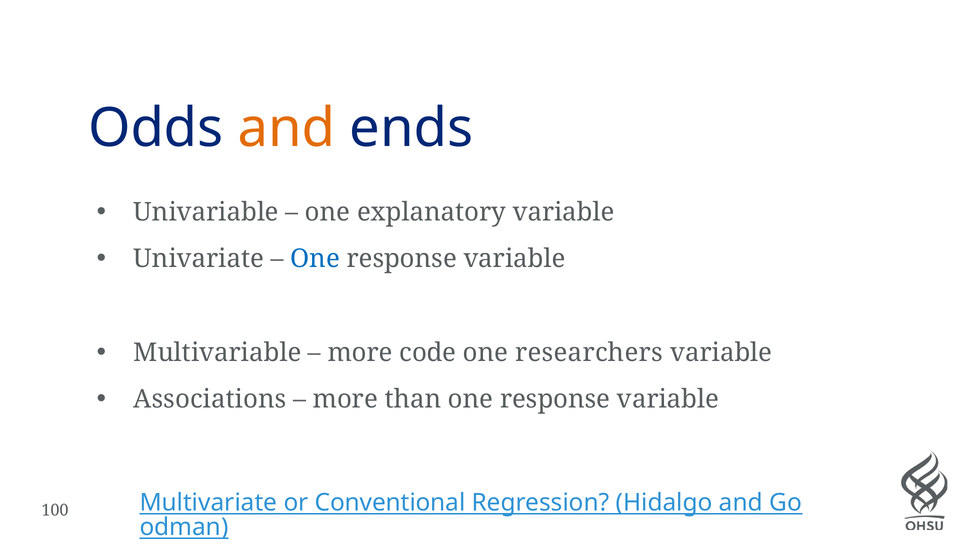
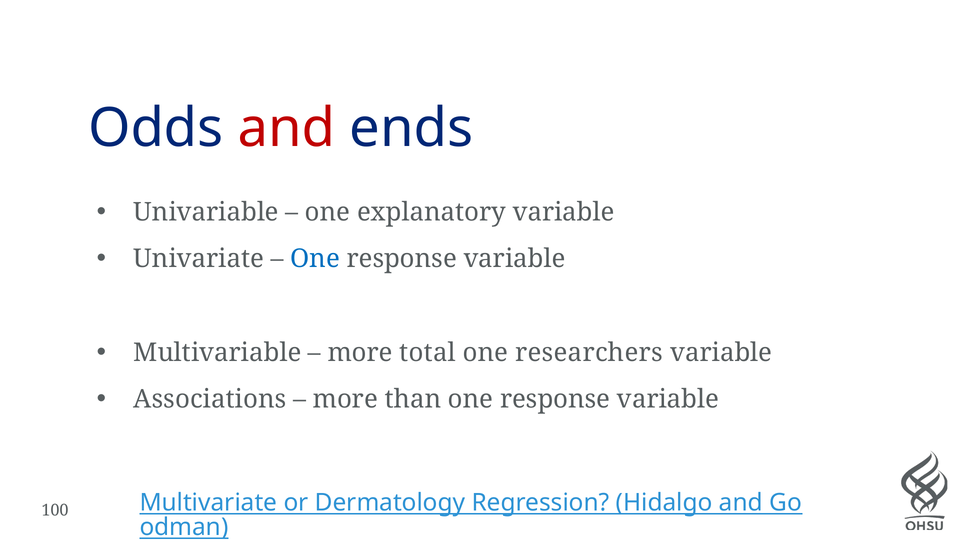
and at (286, 128) colour: orange -> red
code: code -> total
Conventional: Conventional -> Dermatology
